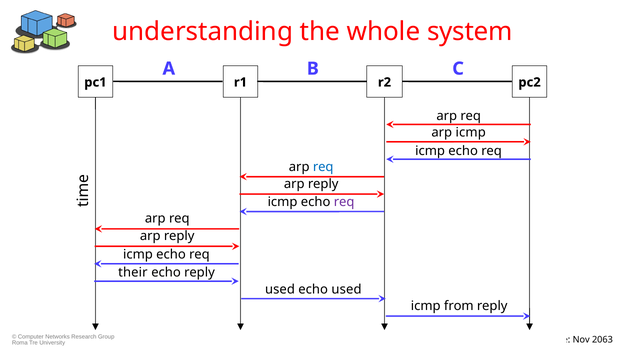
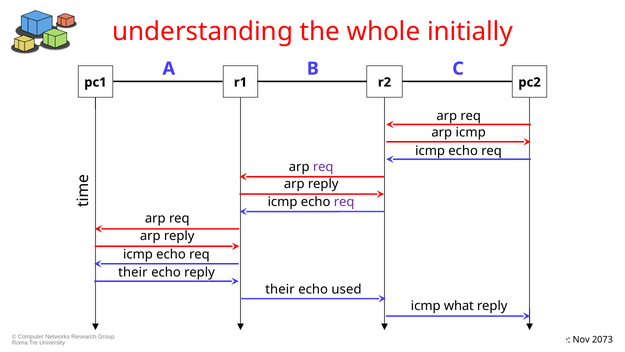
system: system -> initially
req at (323, 167) colour: blue -> purple
used at (280, 289): used -> their
from: from -> what
2063: 2063 -> 2073
